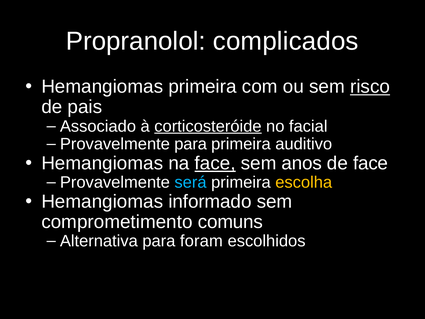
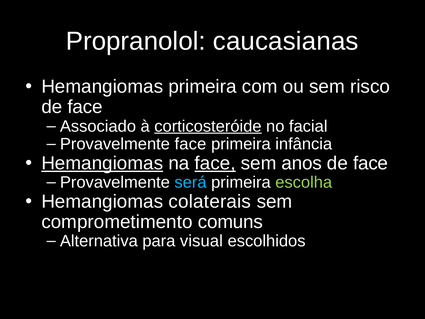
complicados: complicados -> caucasianas
risco underline: present -> none
pais at (85, 107): pais -> face
Provavelmente para: para -> face
auditivo: auditivo -> infância
Hemangiomas at (102, 163) underline: none -> present
escolha colour: yellow -> light green
informado: informado -> colaterais
foram: foram -> visual
